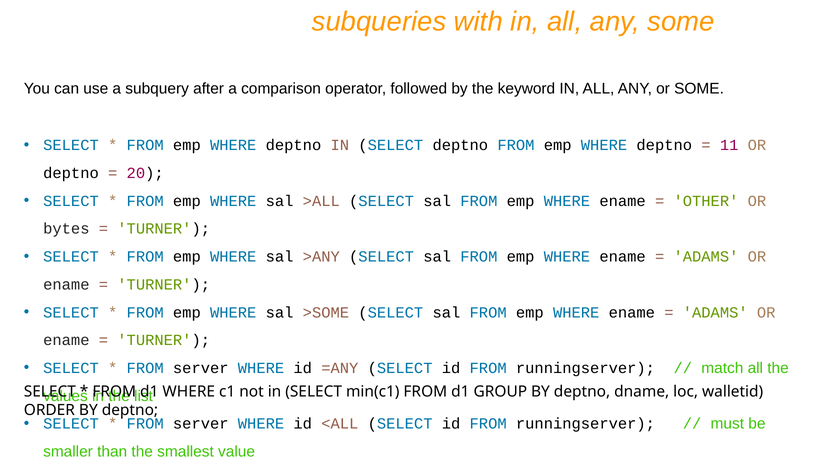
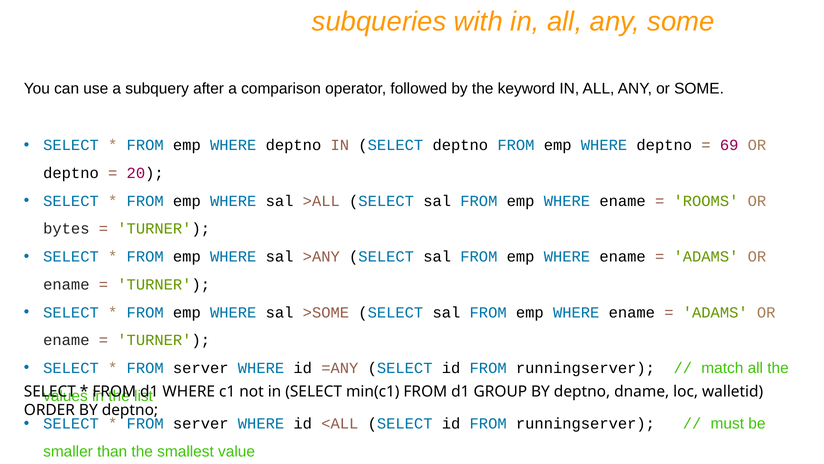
11: 11 -> 69
OTHER: OTHER -> ROOMS
